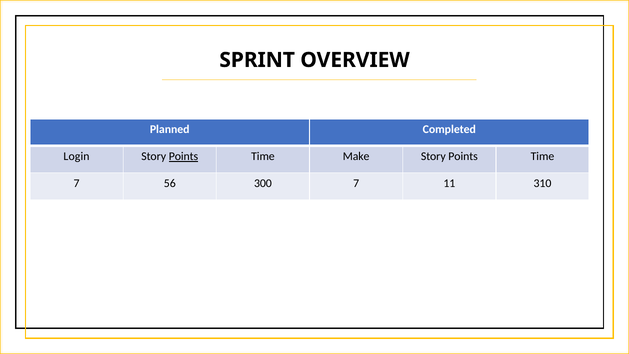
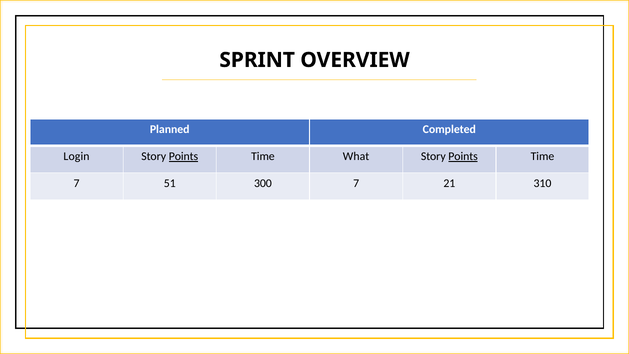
Make: Make -> What
Points at (463, 156) underline: none -> present
56: 56 -> 51
11: 11 -> 21
